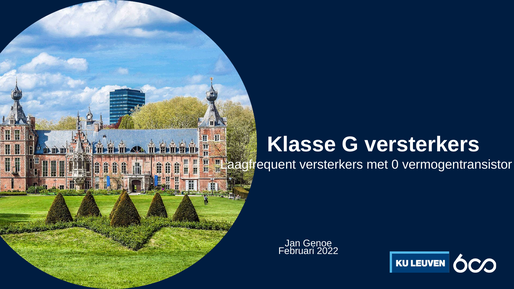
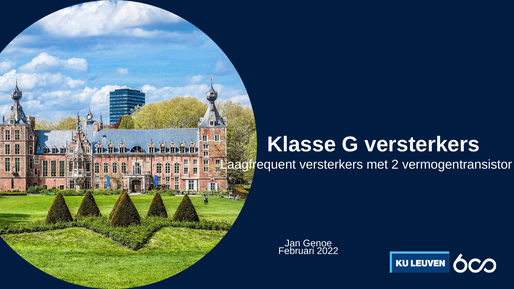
0: 0 -> 2
